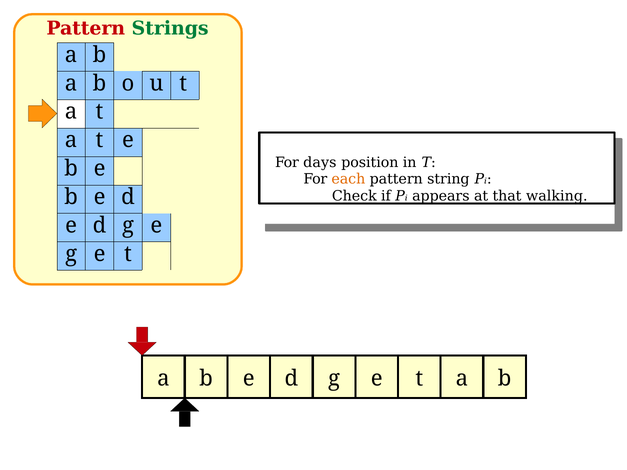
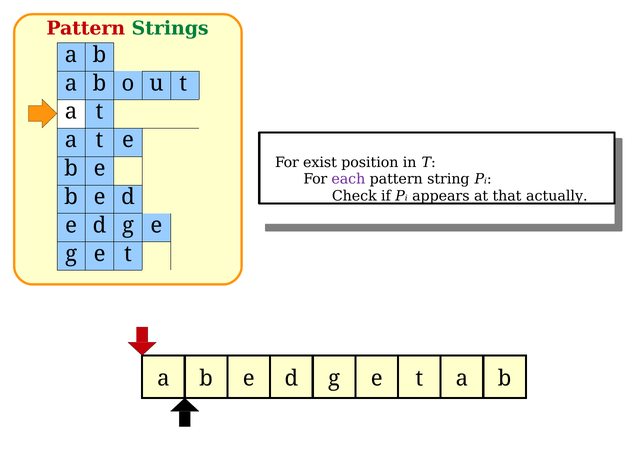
days: days -> exist
each colour: orange -> purple
walking: walking -> actually
